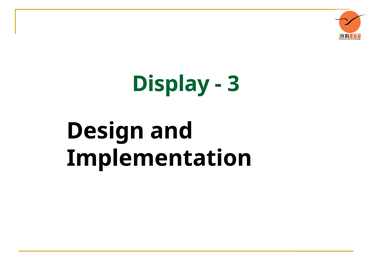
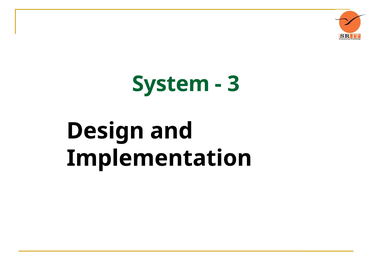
Display: Display -> System
